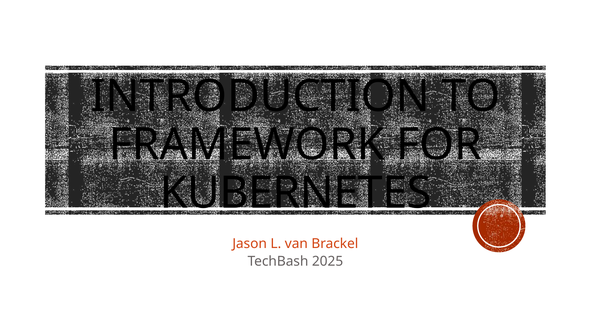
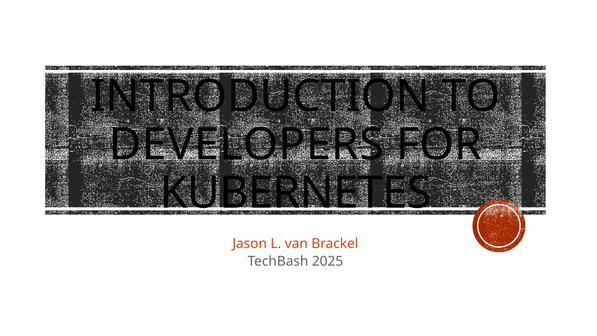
FRAMEWORK: FRAMEWORK -> DEVELOPERS
